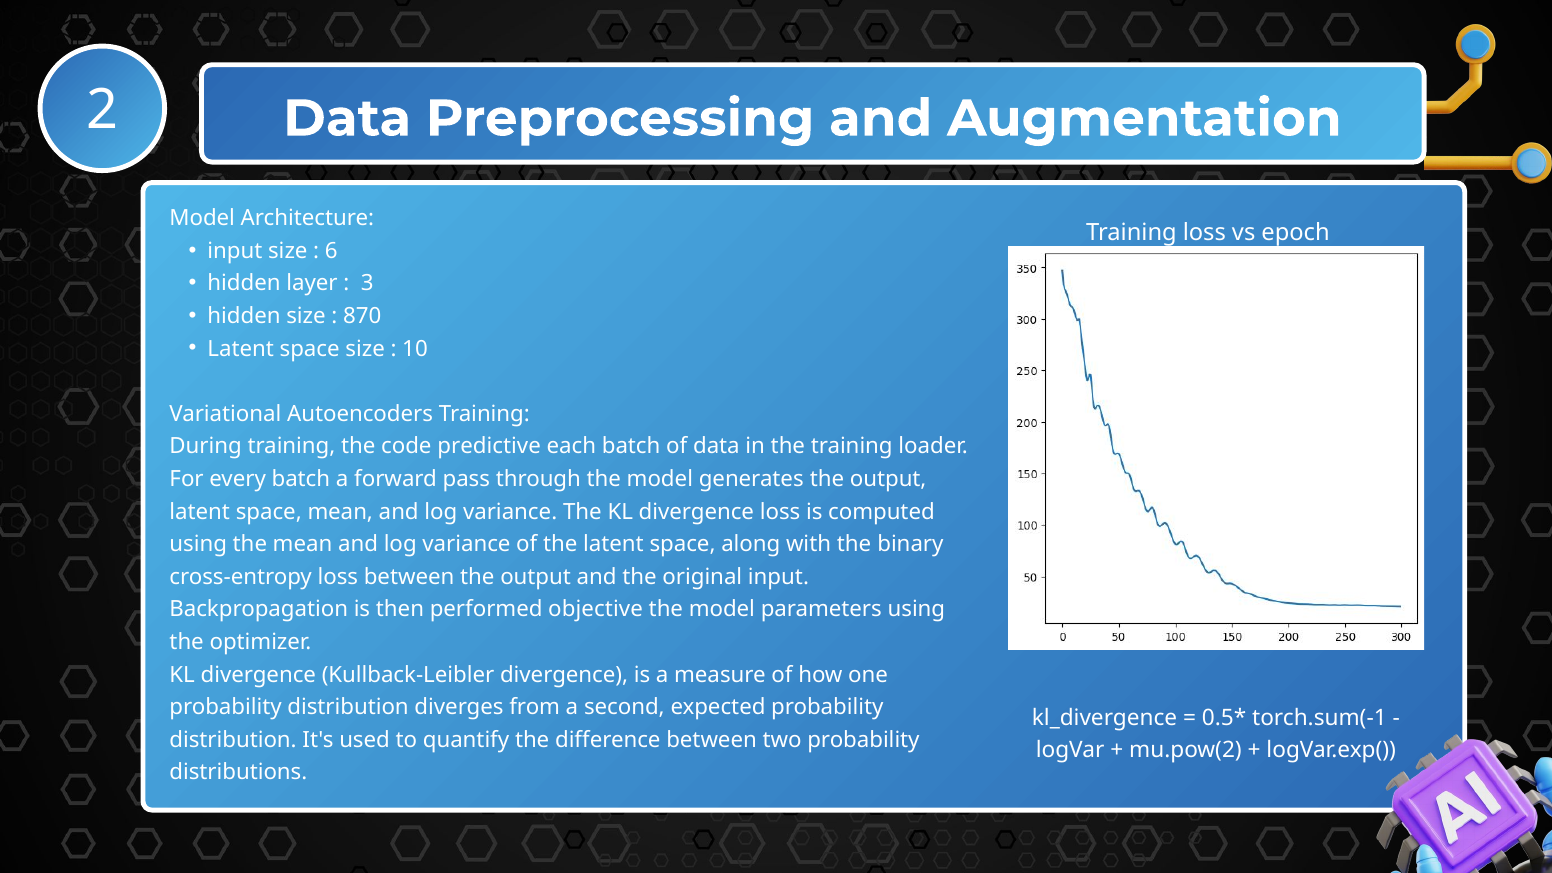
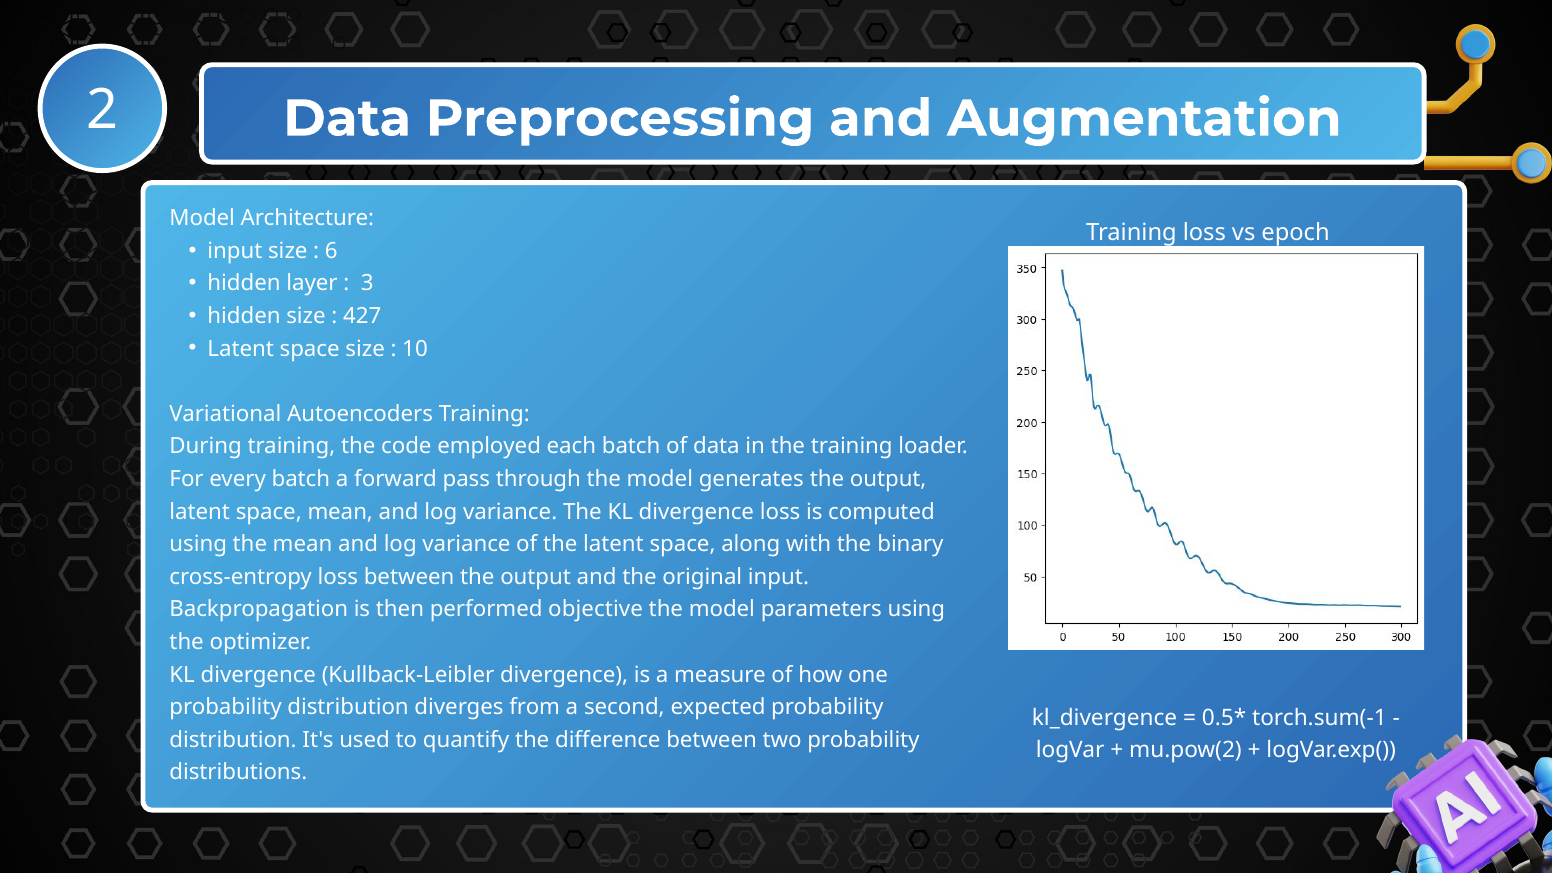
870: 870 -> 427
predictive: predictive -> employed
